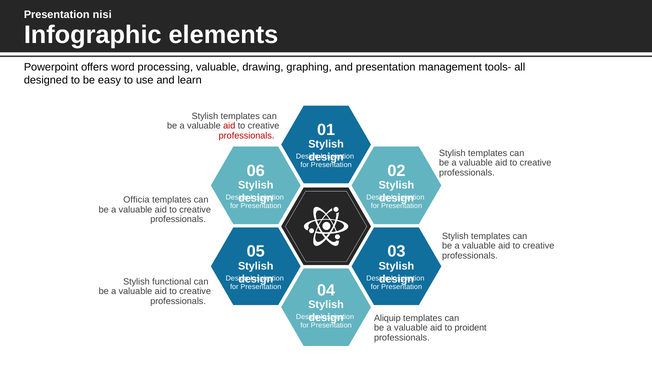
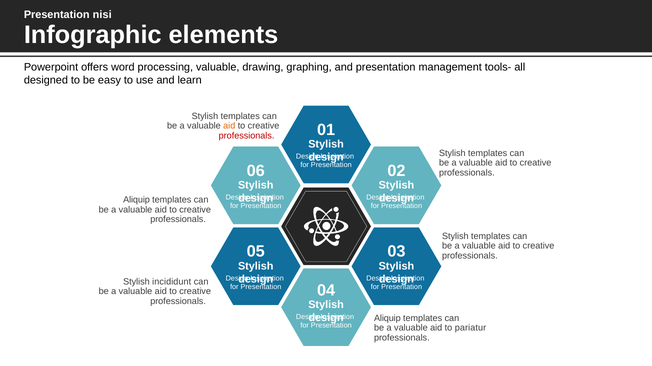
aid at (229, 126) colour: red -> orange
Officia at (136, 200): Officia -> Aliquip
functional: functional -> incididunt
proident: proident -> pariatur
